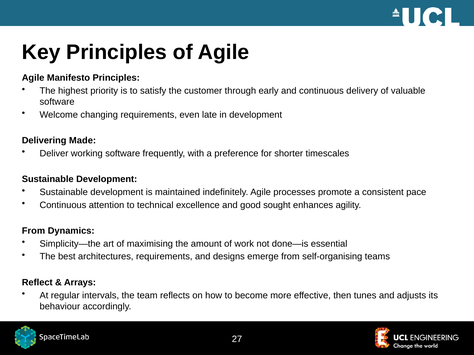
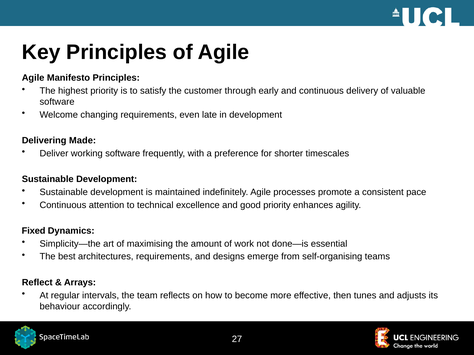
good sought: sought -> priority
From at (33, 231): From -> Fixed
